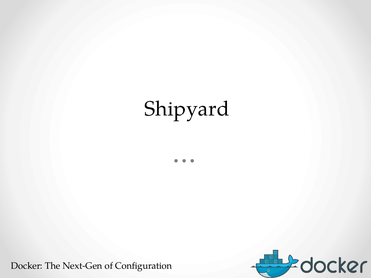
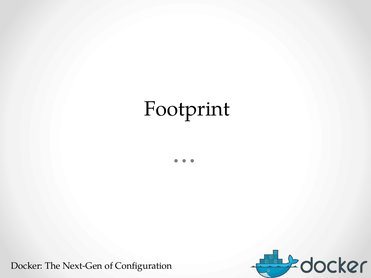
Shipyard: Shipyard -> Footprint
